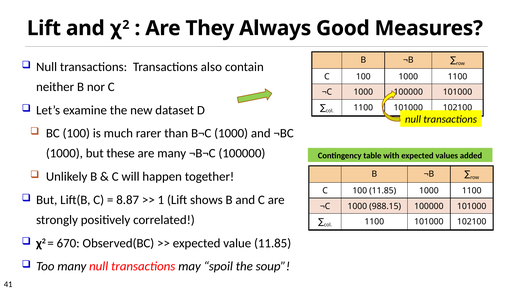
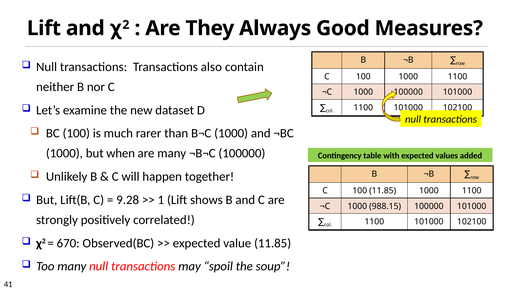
these: these -> when
8.87: 8.87 -> 9.28
